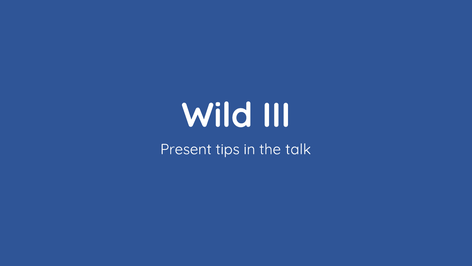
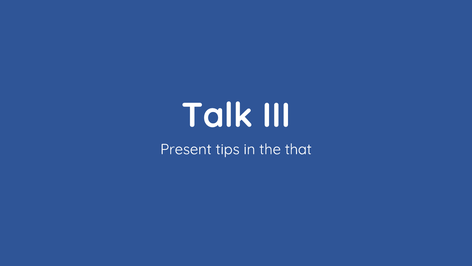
Wild: Wild -> Talk
talk: talk -> that
